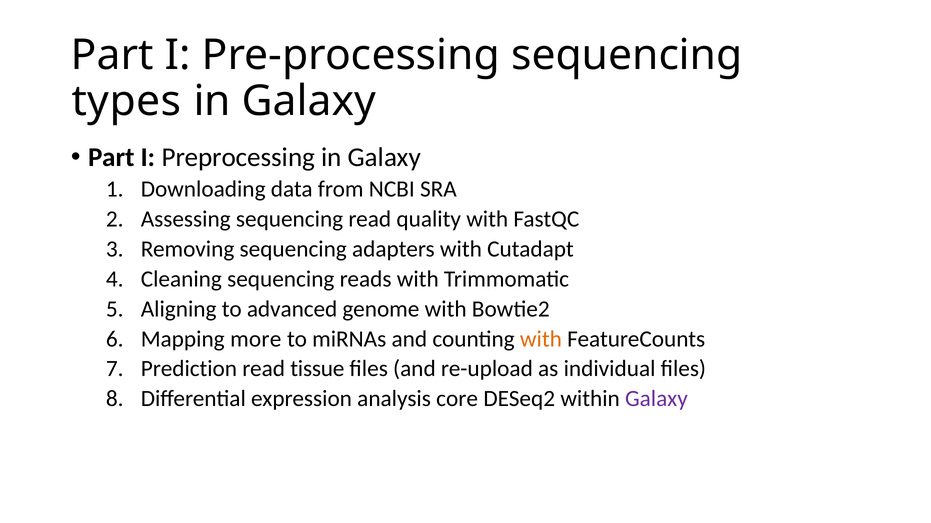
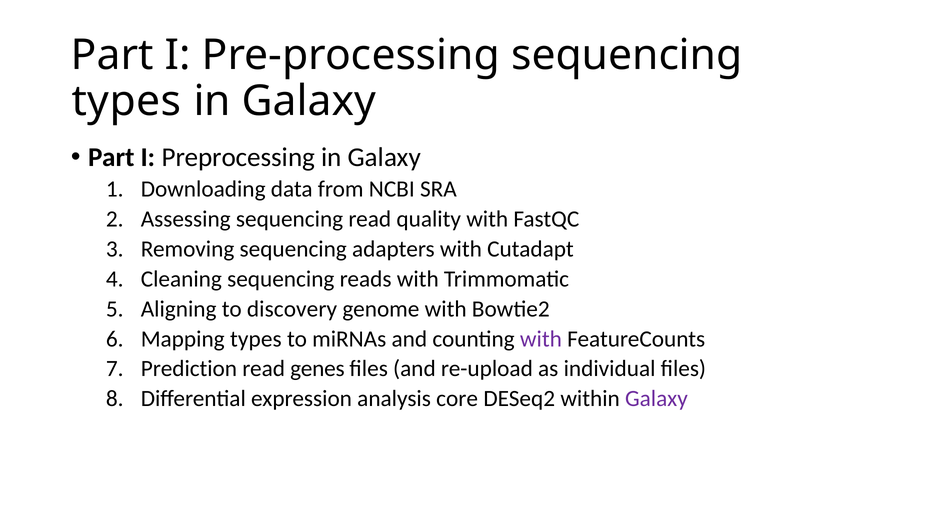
advanced: advanced -> discovery
Mapping more: more -> types
with at (541, 339) colour: orange -> purple
tissue: tissue -> genes
